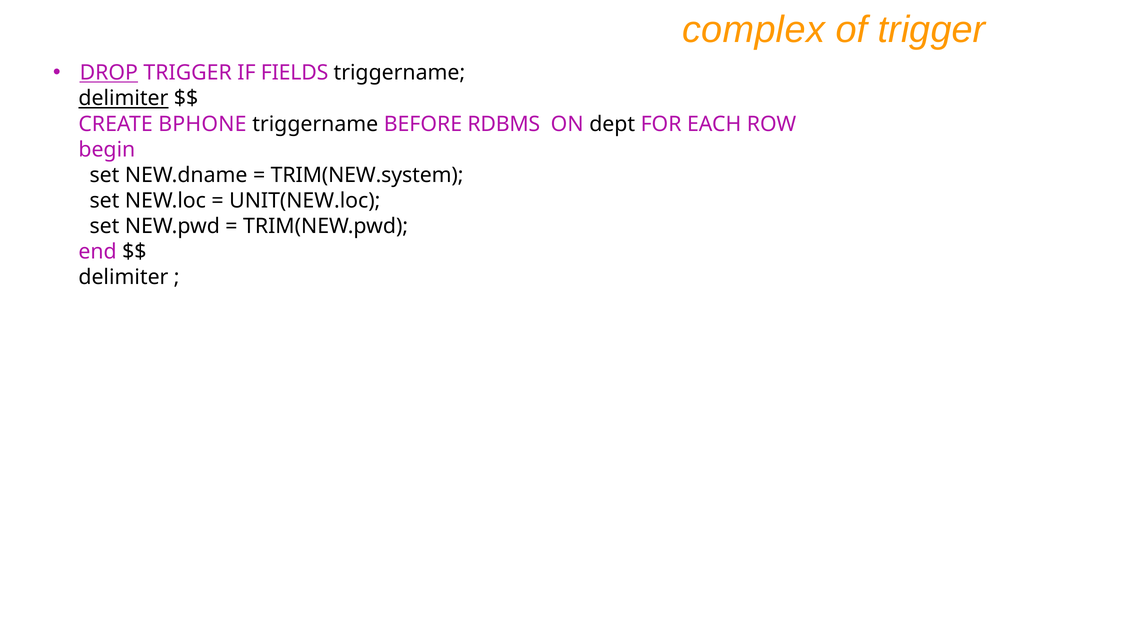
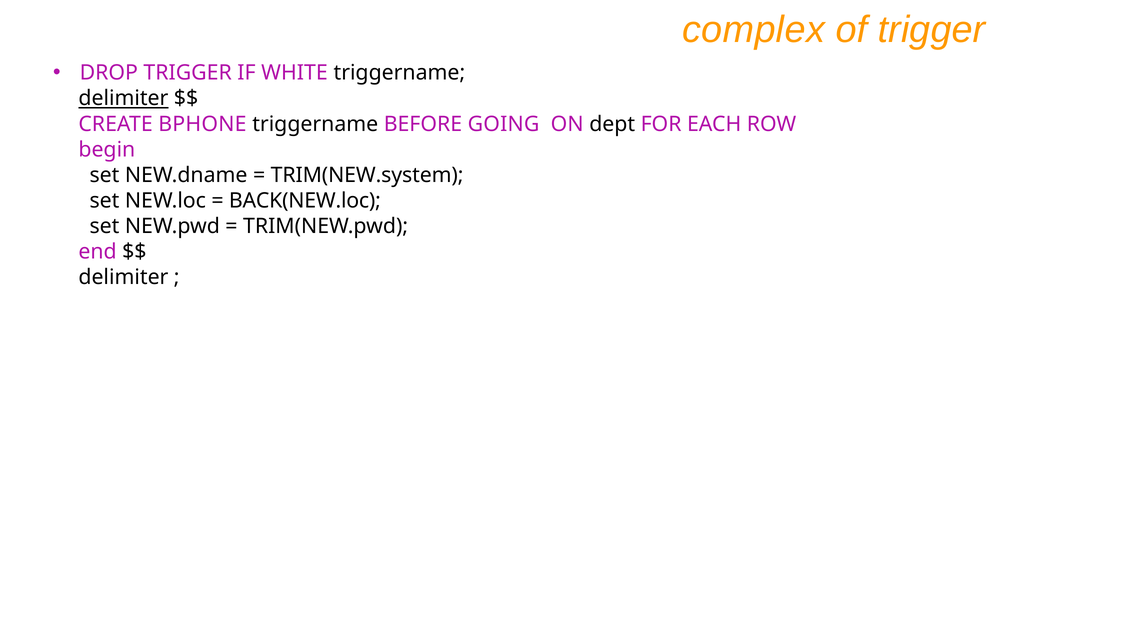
DROP underline: present -> none
FIELDS: FIELDS -> WHITE
RDBMS: RDBMS -> GOING
UNIT(NEW.loc: UNIT(NEW.loc -> BACK(NEW.loc
